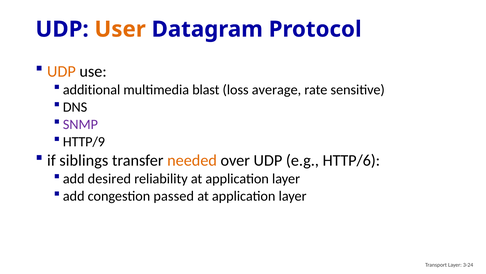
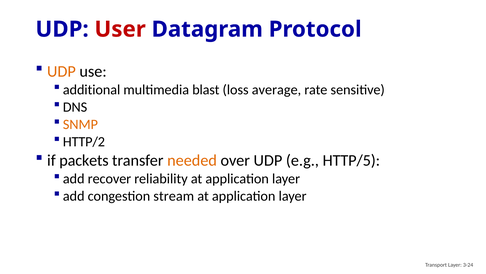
User colour: orange -> red
SNMP colour: purple -> orange
HTTP/9: HTTP/9 -> HTTP/2
siblings: siblings -> packets
HTTP/6: HTTP/6 -> HTTP/5
desired: desired -> recover
passed: passed -> stream
